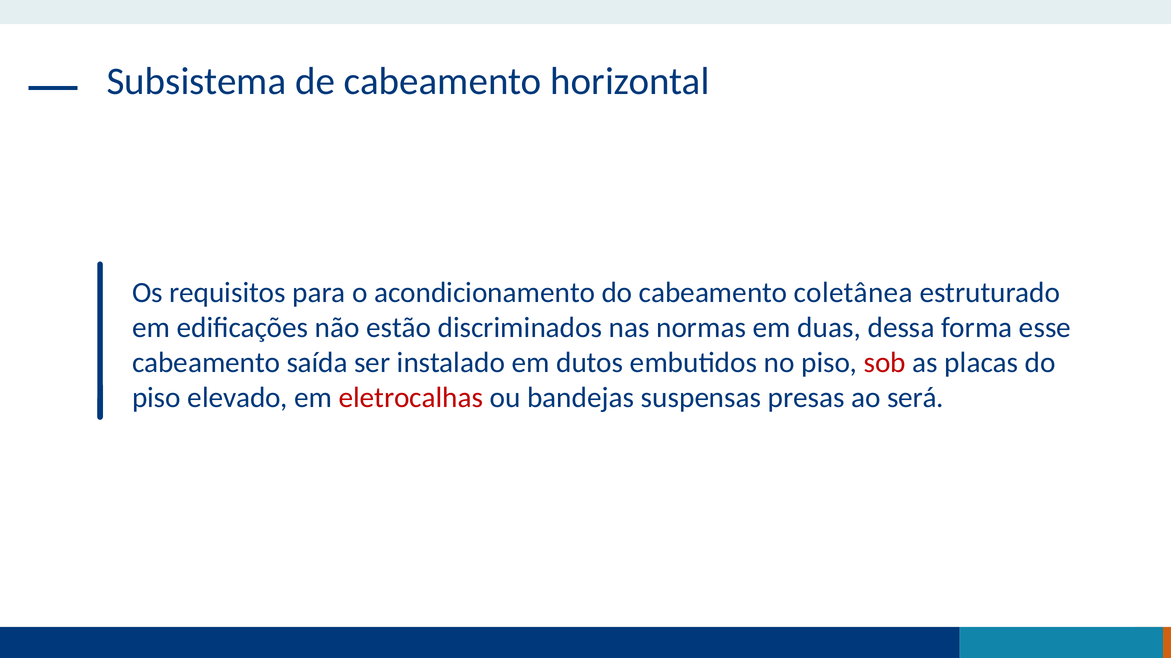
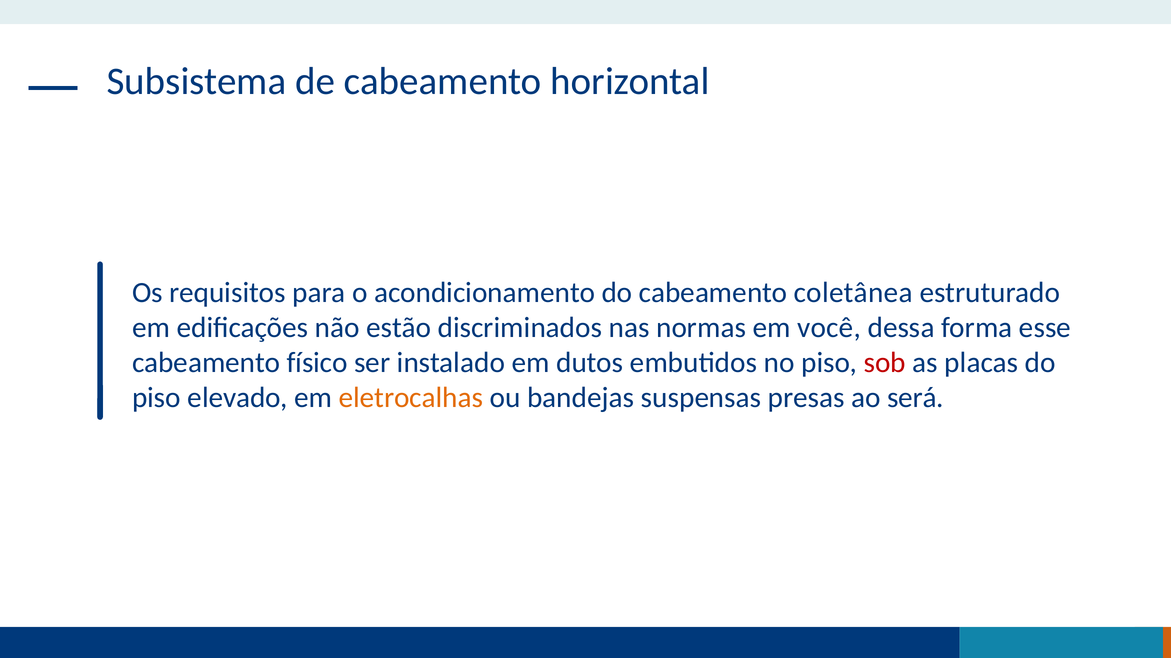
duas: duas -> você
saída: saída -> físico
eletrocalhas colour: red -> orange
